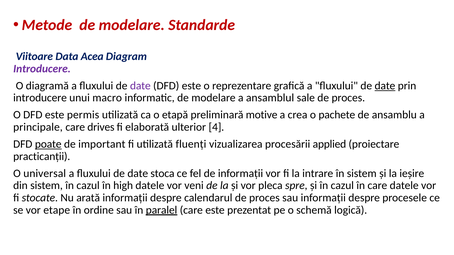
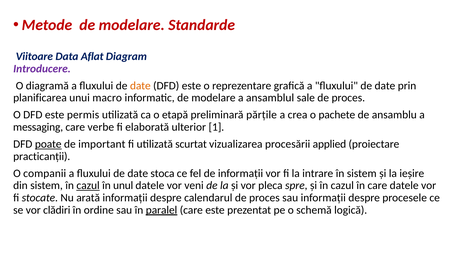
Acea: Acea -> Aflat
date at (140, 86) colour: purple -> orange
date at (385, 86) underline: present -> none
introducere at (40, 98): introducere -> planificarea
motive: motive -> părțile
principale: principale -> messaging
drives: drives -> verbe
4: 4 -> 1
fluenți: fluenți -> scurtat
universal: universal -> companii
cazul at (88, 186) underline: none -> present
high: high -> unul
etape: etape -> clădiri
